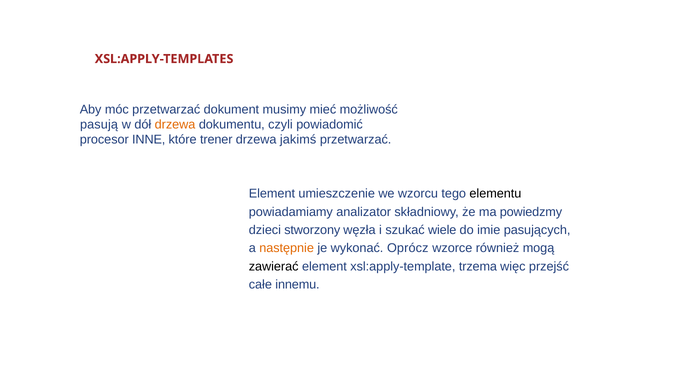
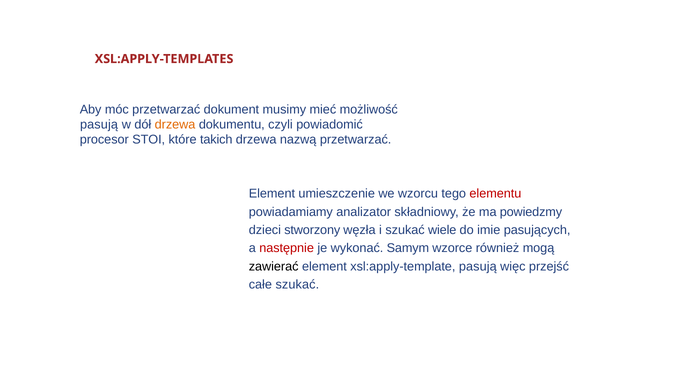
INNE: INNE -> STOI
trener: trener -> takich
jakimś: jakimś -> nazwą
elementu colour: black -> red
następnie colour: orange -> red
Oprócz: Oprócz -> Samym
xsl:apply-template trzema: trzema -> pasują
całe innemu: innemu -> szukać
